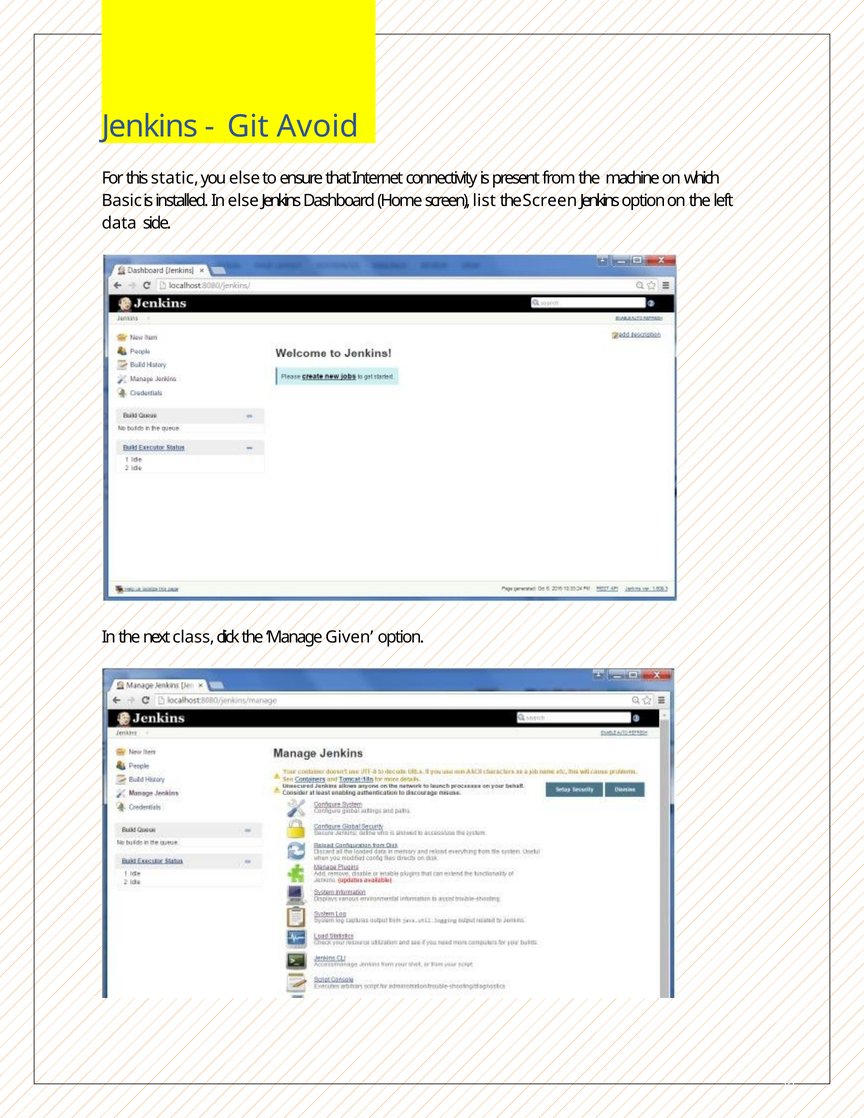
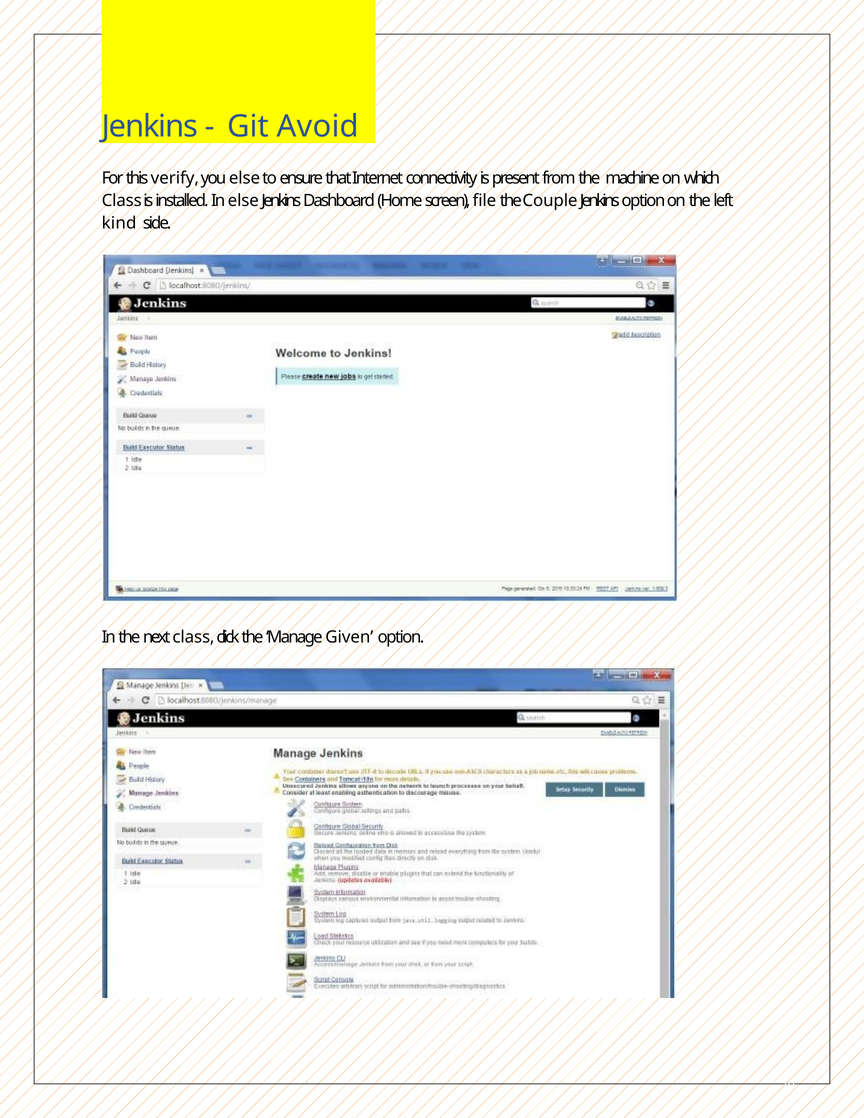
static: static -> verify
Basic at (122, 201): Basic -> Class
list: list -> file
the Screen: Screen -> Couple
data: data -> kind
